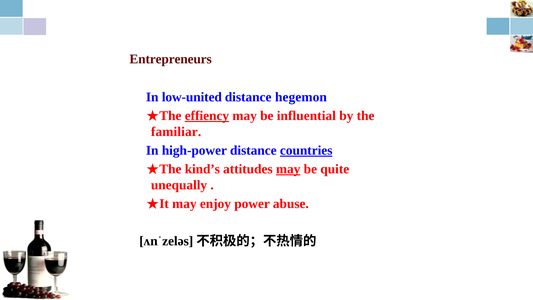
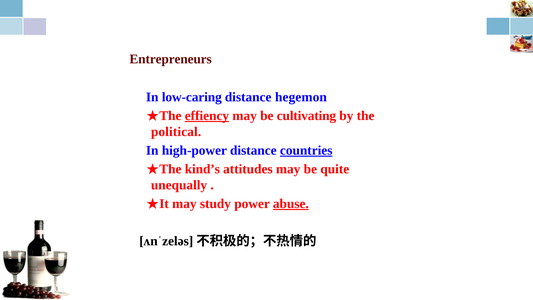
low-united: low-united -> low-caring
influential: influential -> cultivating
familiar: familiar -> political
may at (288, 169) underline: present -> none
enjoy: enjoy -> study
abuse underline: none -> present
